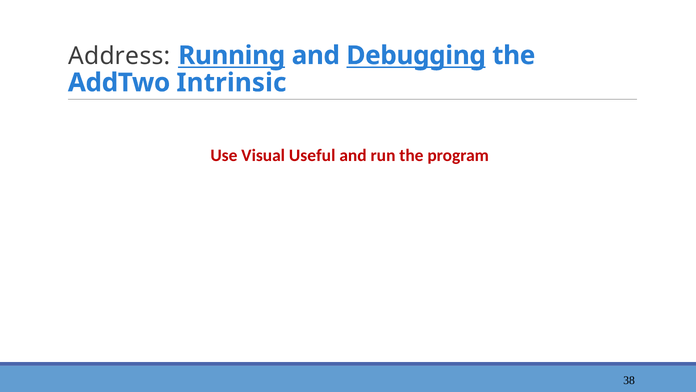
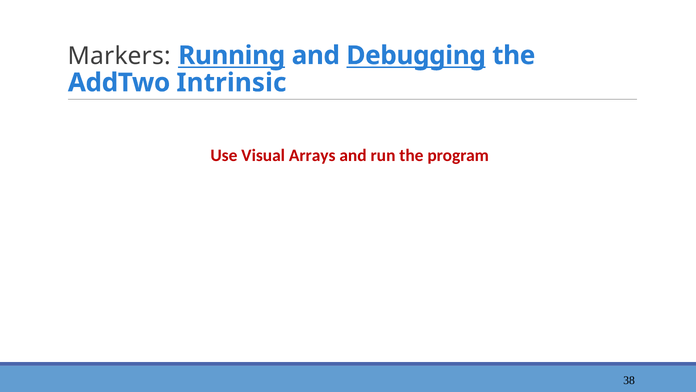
Address: Address -> Markers
Useful: Useful -> Arrays
